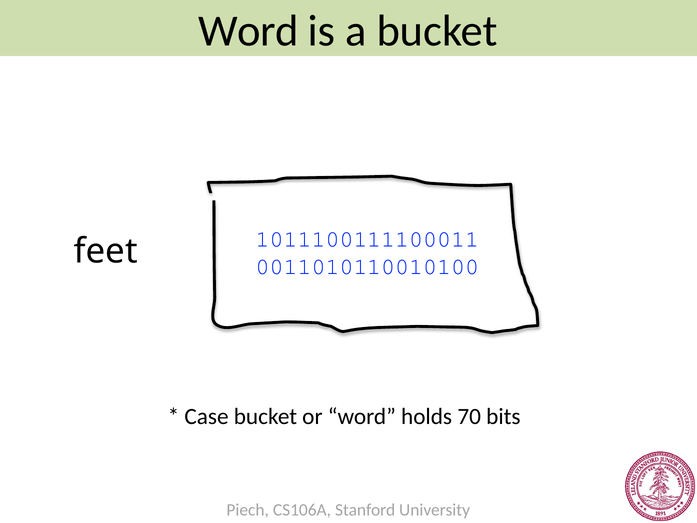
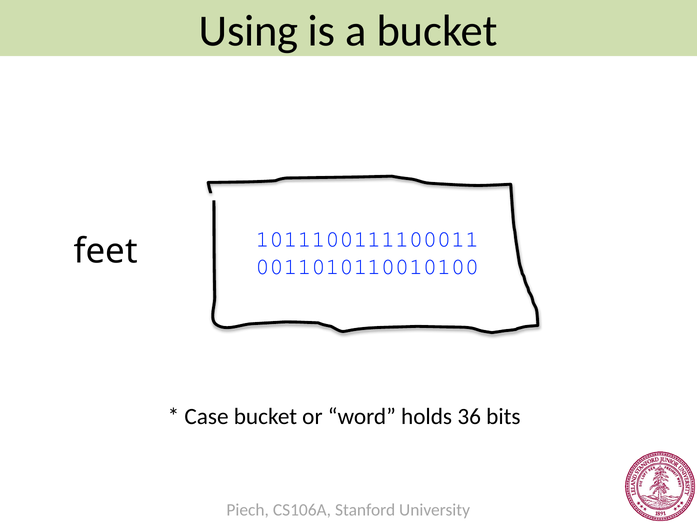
Word at (248, 31): Word -> Using
70: 70 -> 36
